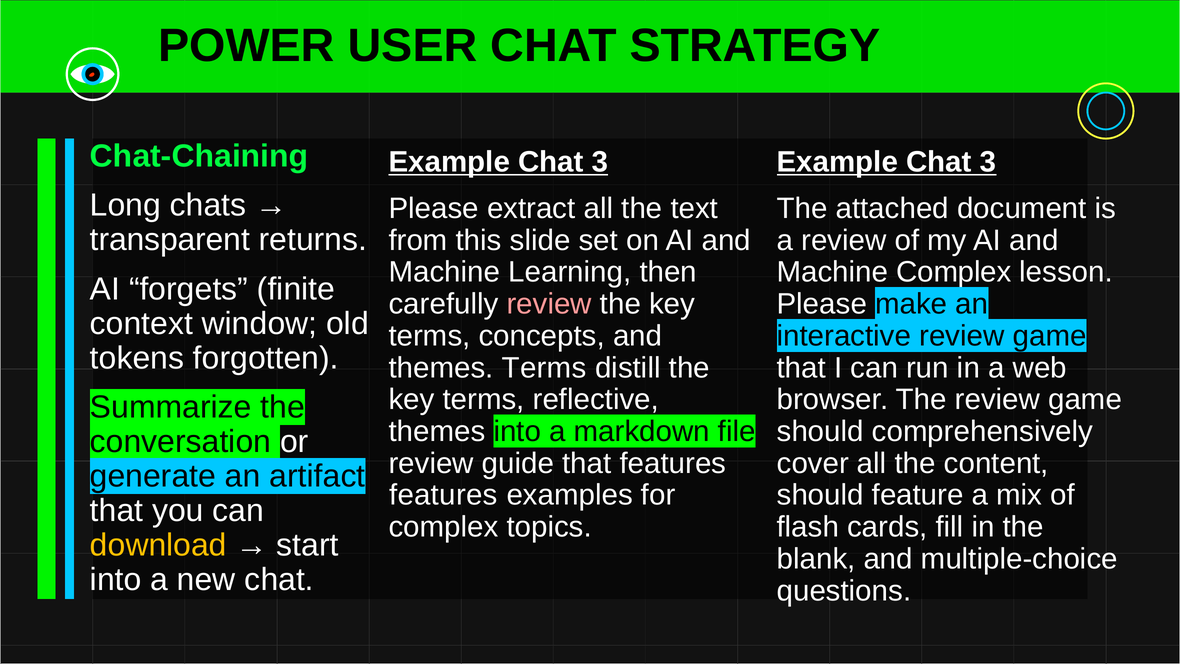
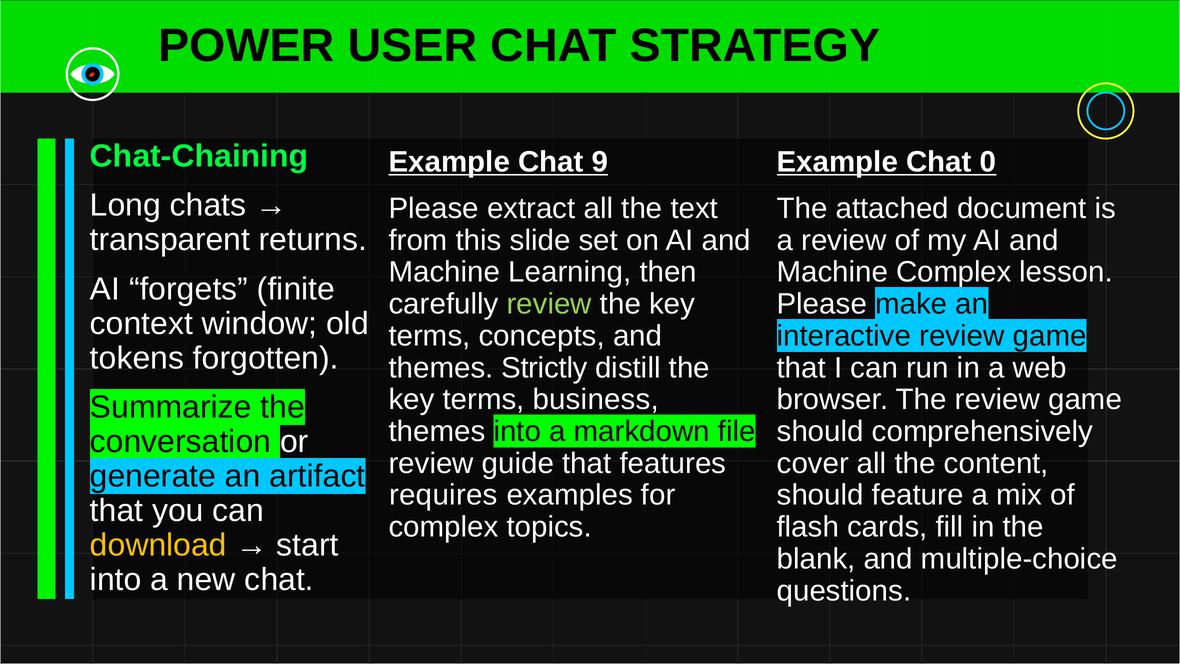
3 at (600, 162): 3 -> 9
3 at (988, 162): 3 -> 0
review at (549, 304) colour: pink -> light green
themes Terms: Terms -> Strictly
reflective: reflective -> business
features at (443, 495): features -> requires
